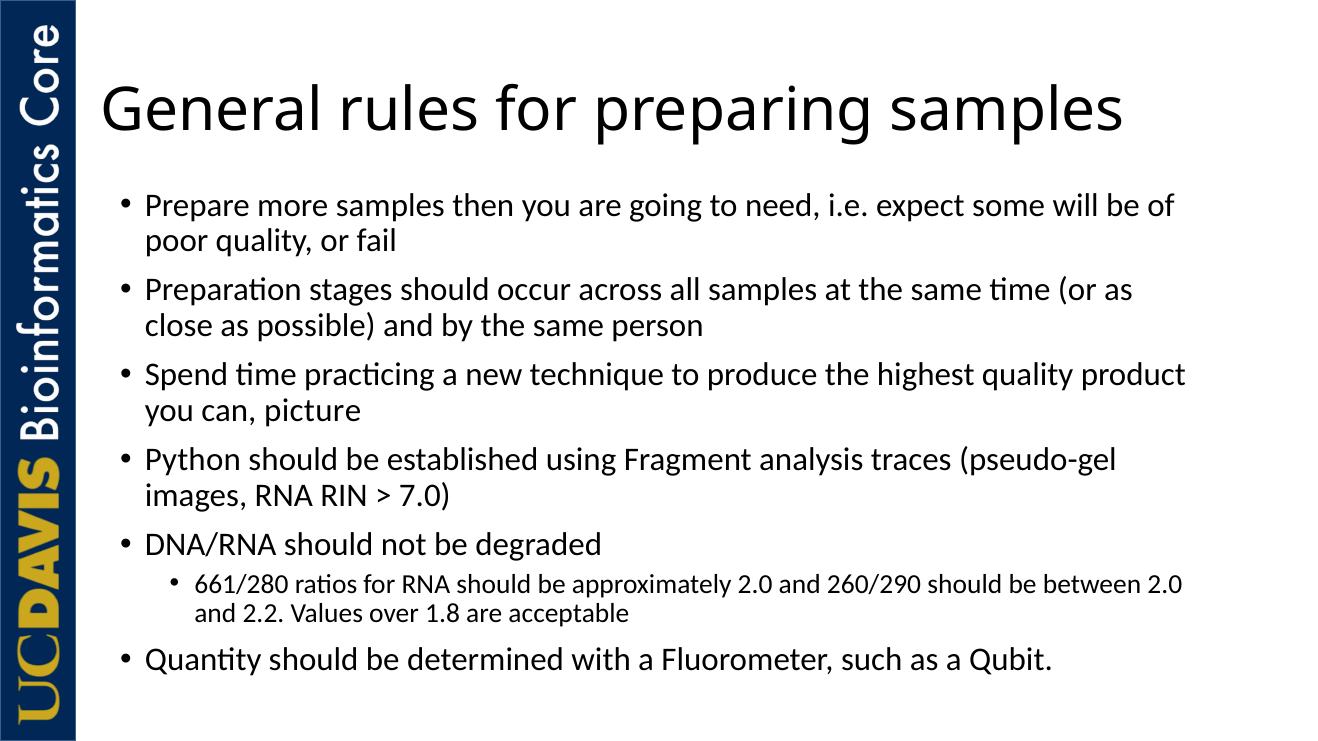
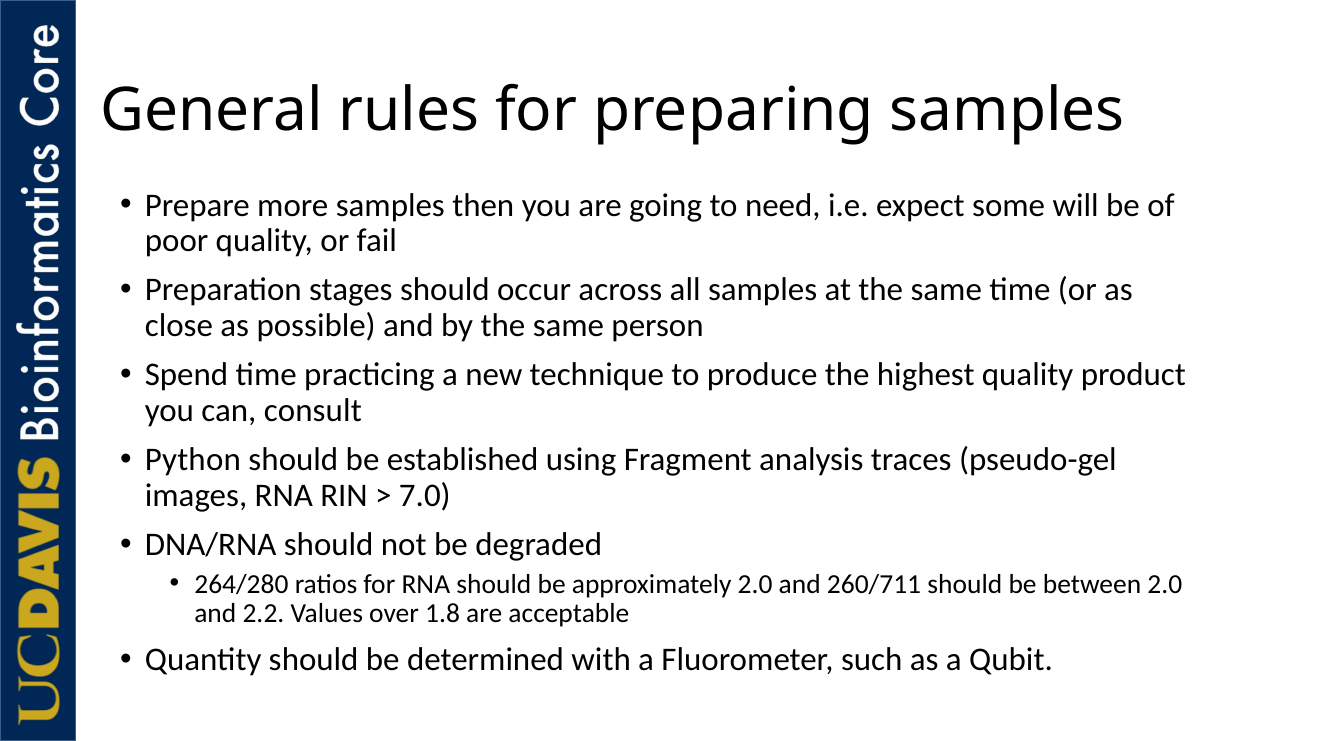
picture: picture -> consult
661/280: 661/280 -> 264/280
260/290: 260/290 -> 260/711
